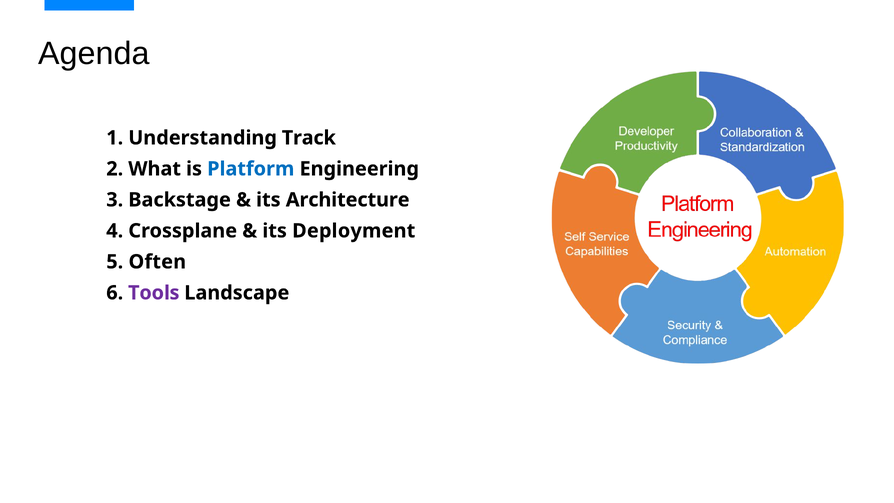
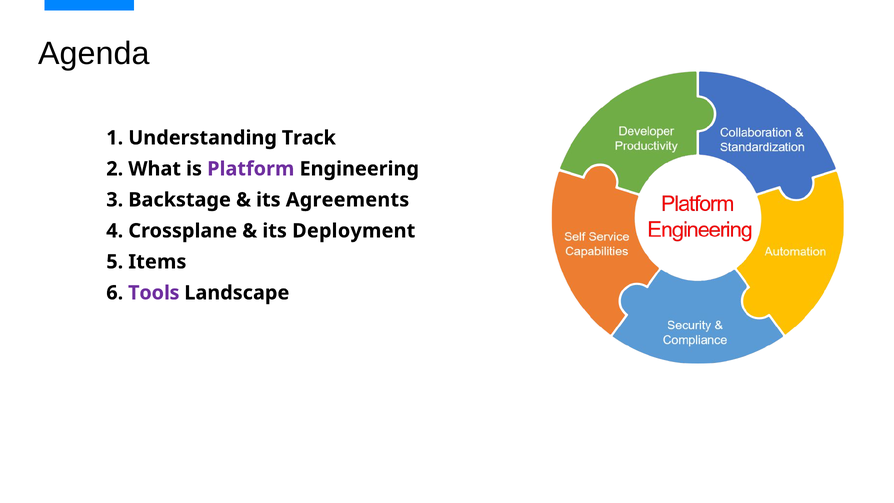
Platform colour: blue -> purple
Architecture: Architecture -> Agreements
Often: Often -> Items
